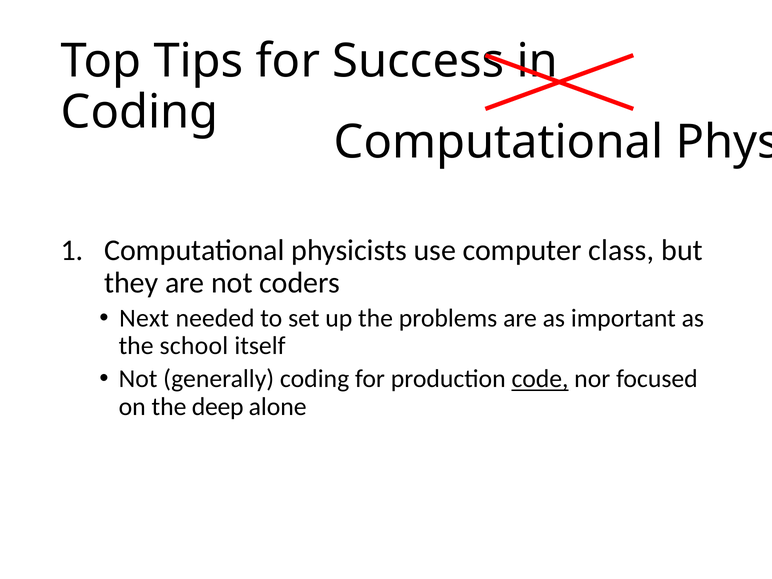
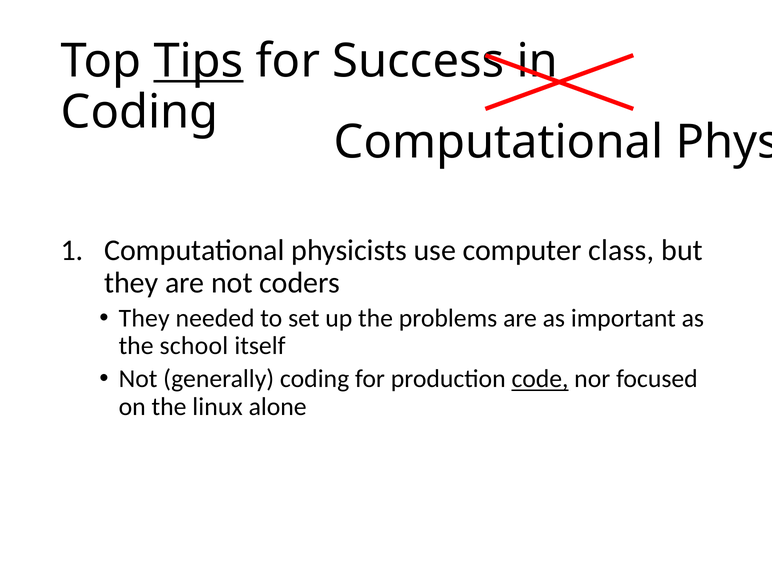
Tips underline: none -> present
Next at (144, 318): Next -> They
deep: deep -> linux
